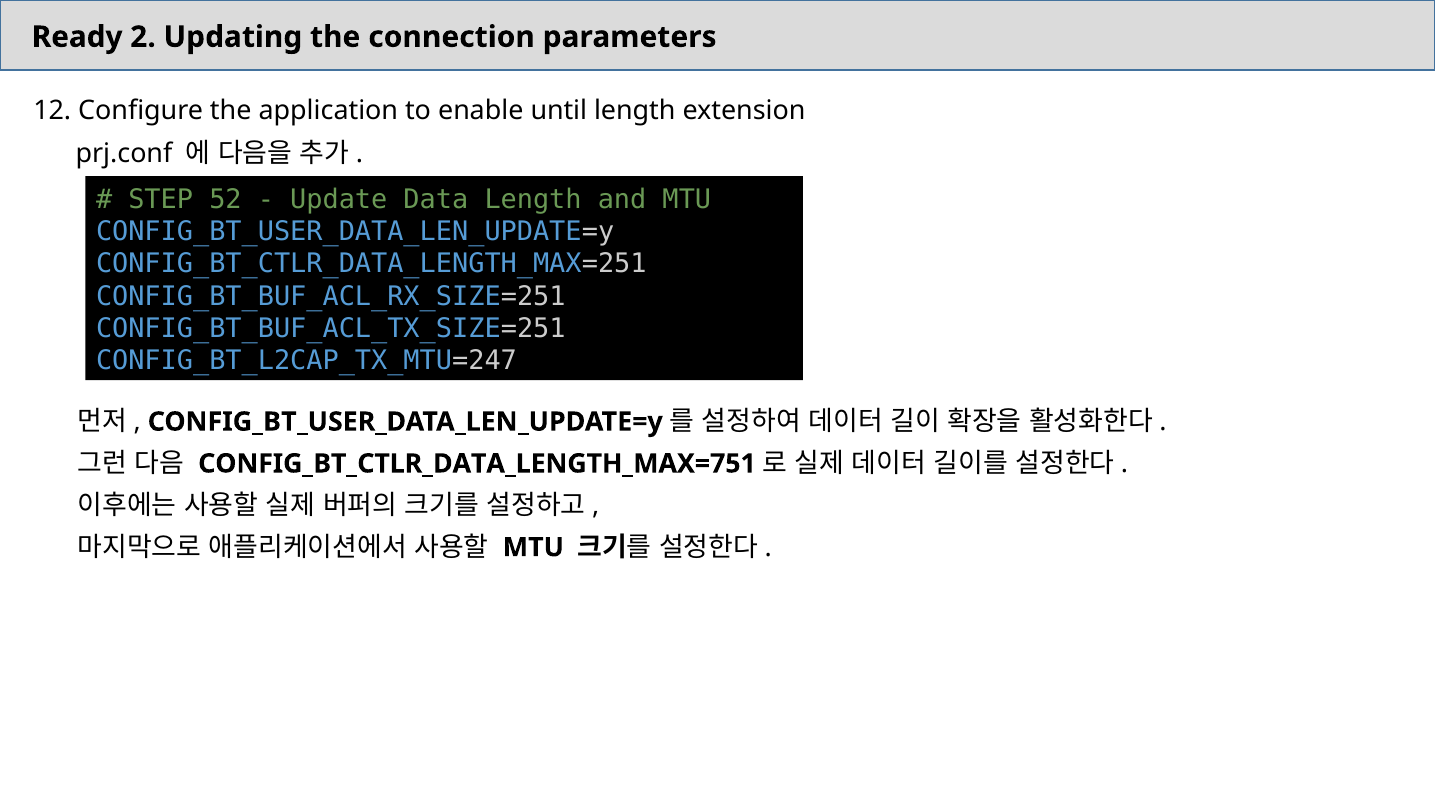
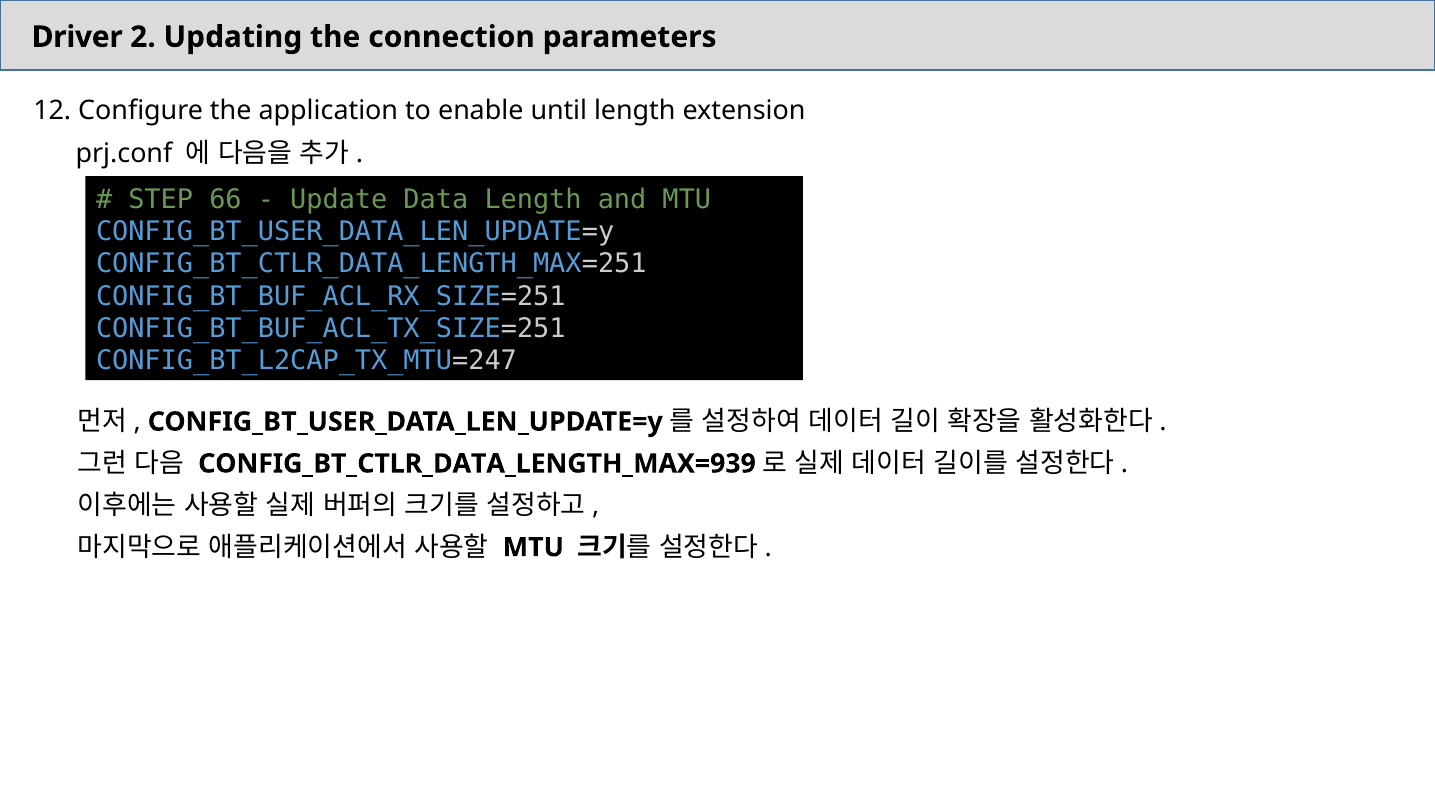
Ready: Ready -> Driver
52: 52 -> 66
CONFIG_BT_CTLR_DATA_LENGTH_MAX=751: CONFIG_BT_CTLR_DATA_LENGTH_MAX=751 -> CONFIG_BT_CTLR_DATA_LENGTH_MAX=939
